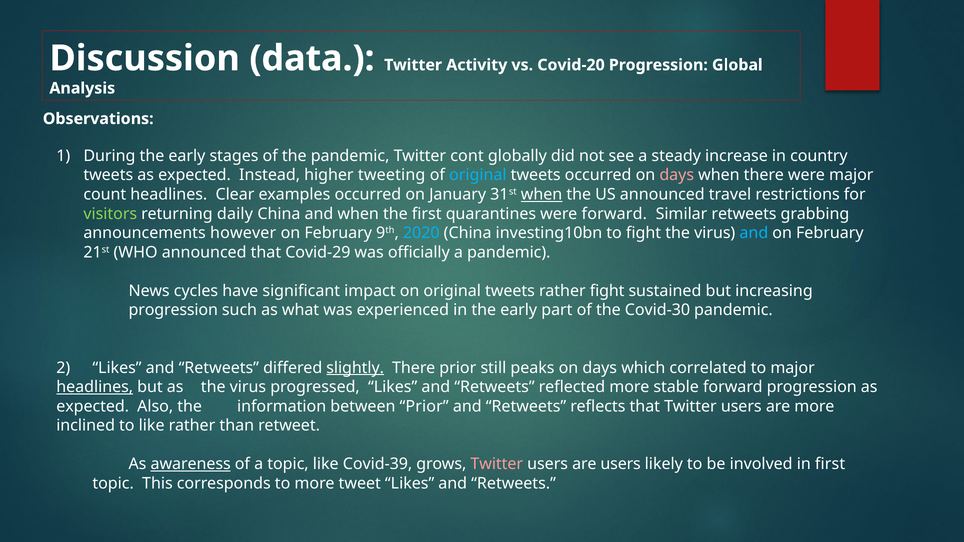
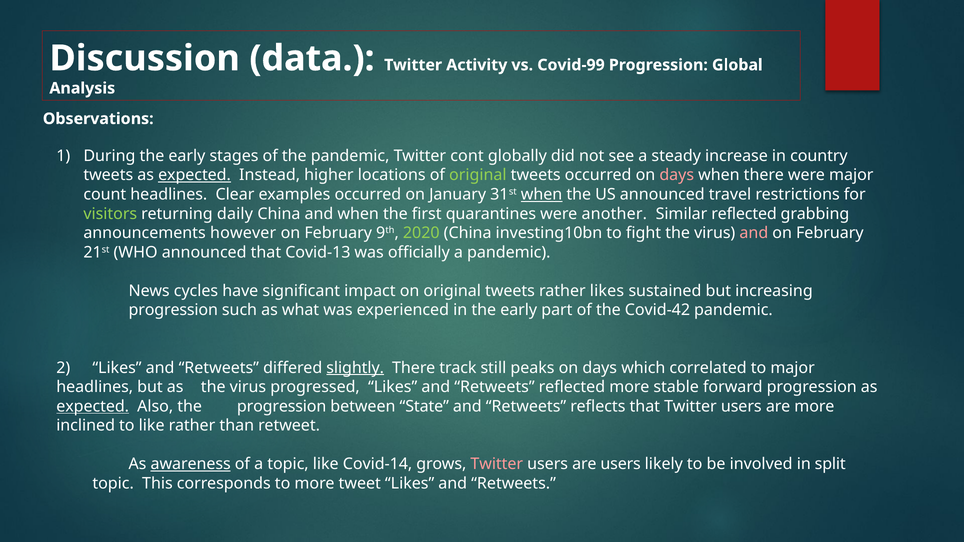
Covid-20: Covid-20 -> Covid-99
expected at (194, 175) underline: none -> present
tweeting: tweeting -> locations
original at (478, 175) colour: light blue -> light green
were forward: forward -> another
Similar retweets: retweets -> reflected
2020 colour: light blue -> light green
and at (754, 233) colour: light blue -> pink
Covid-29: Covid-29 -> Covid-13
rather fight: fight -> likes
Covid-30: Covid-30 -> Covid-42
There prior: prior -> track
headlines at (95, 387) underline: present -> none
expected at (93, 407) underline: none -> present
the information: information -> progression
between Prior: Prior -> State
Covid-39: Covid-39 -> Covid-14
in first: first -> split
